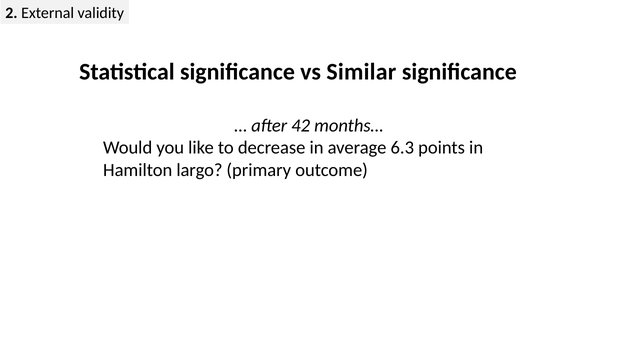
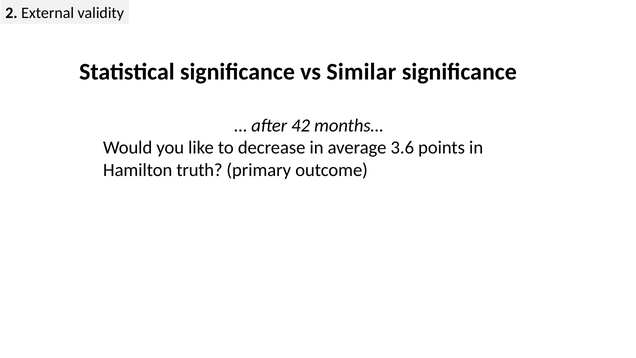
6.3: 6.3 -> 3.6
largo: largo -> truth
